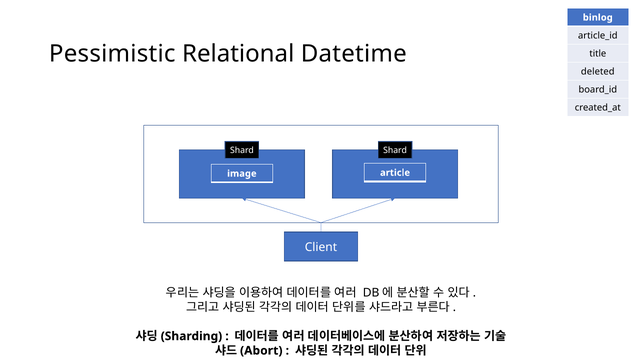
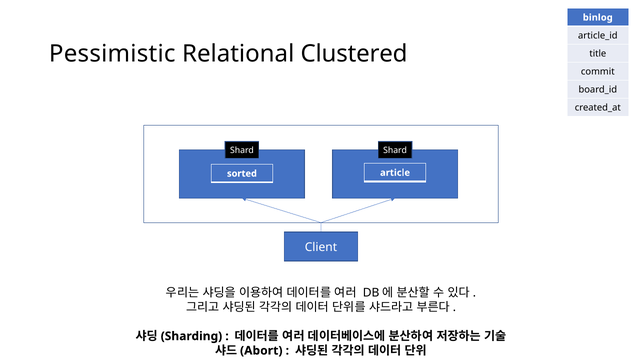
Datetime: Datetime -> Clustered
deleted: deleted -> commit
image: image -> sorted
